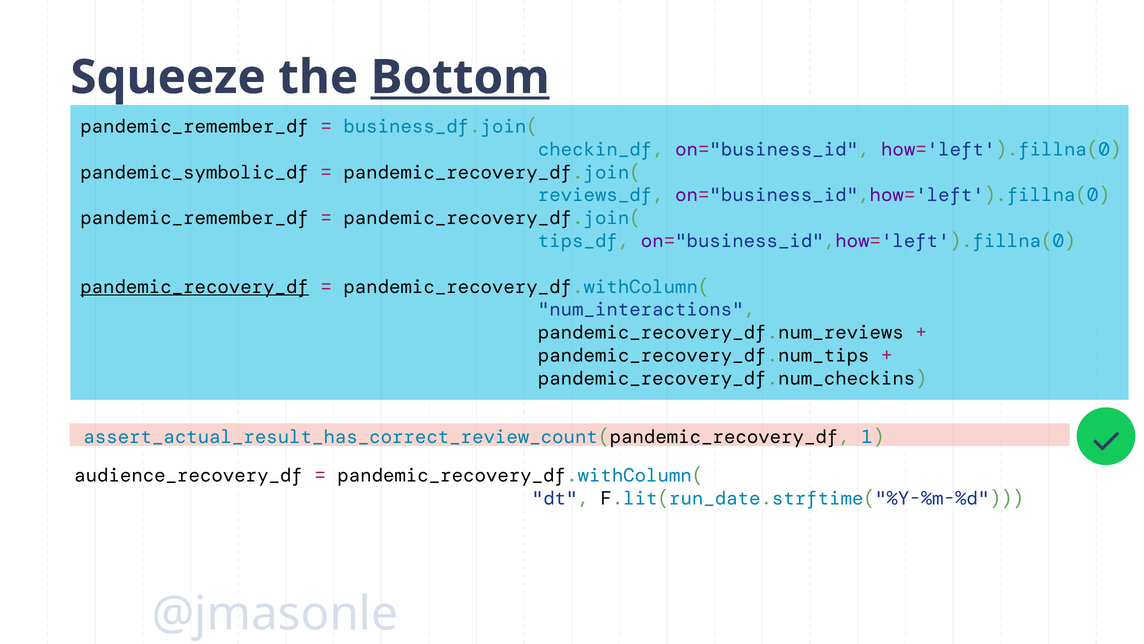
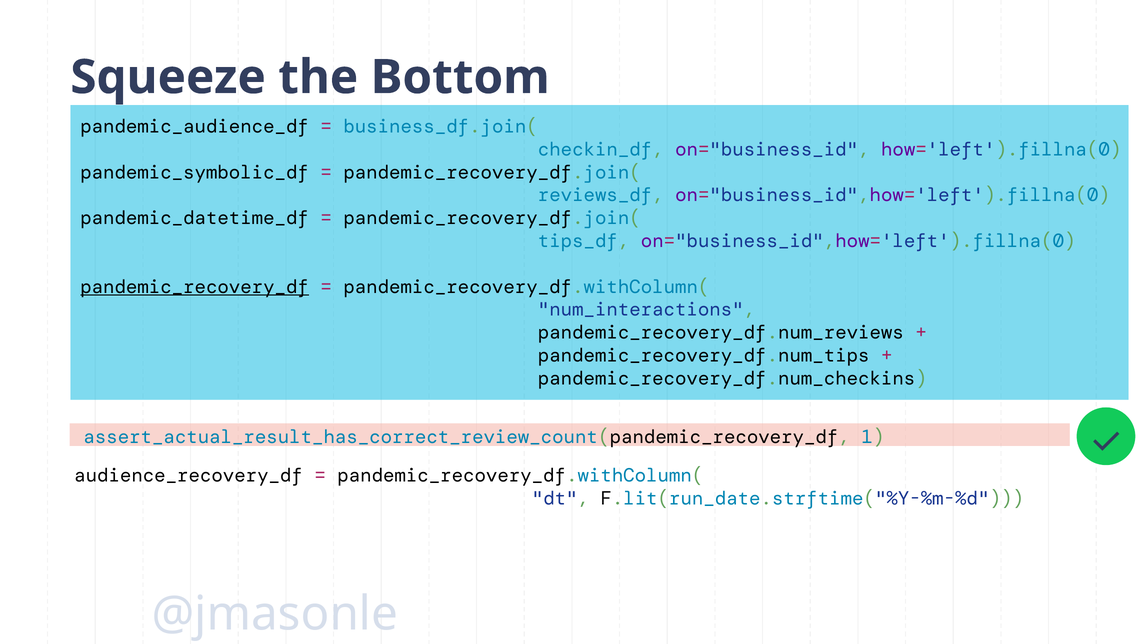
Bottom underline: present -> none
pandemic_remember_df at (195, 126): pandemic_remember_df -> pandemic_audience_df
pandemic_remember_df at (195, 218): pandemic_remember_df -> pandemic_datetime_df
